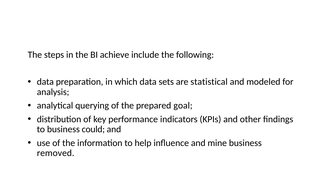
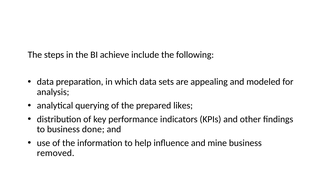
statistical: statistical -> appealing
goal: goal -> likes
could: could -> done
